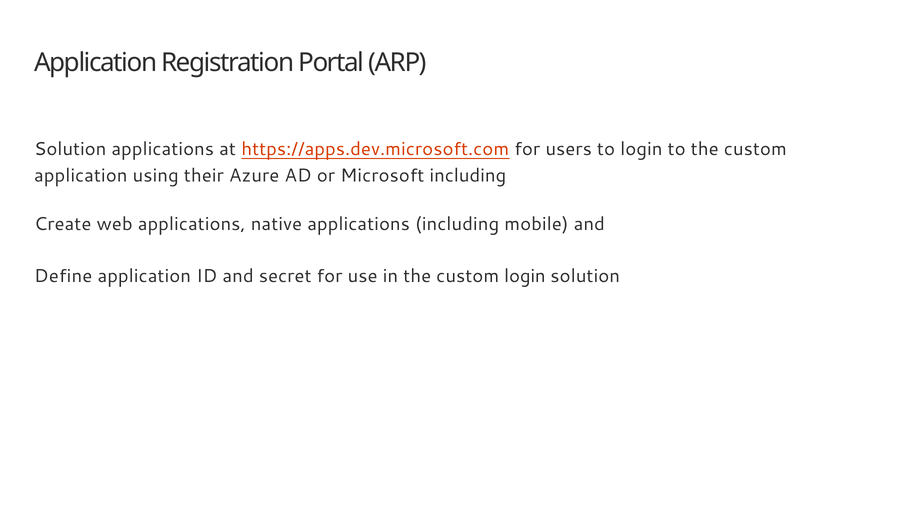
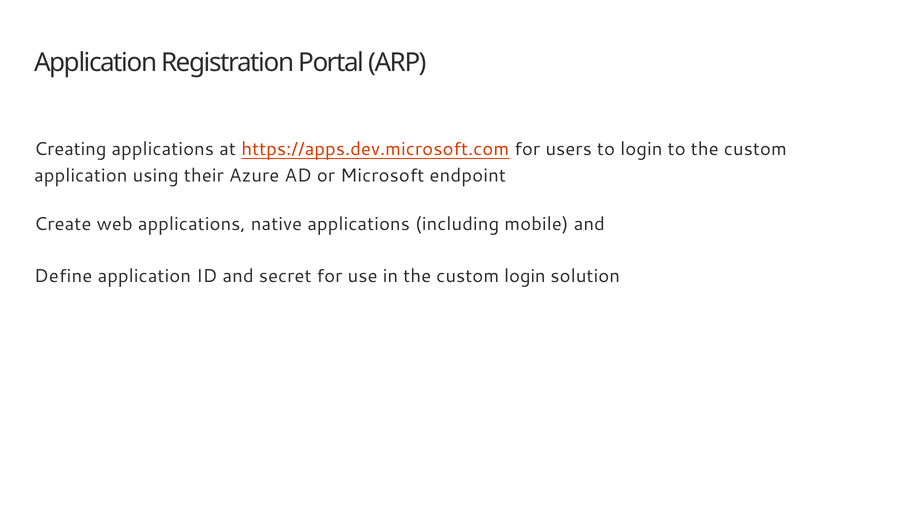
Solution at (70, 149): Solution -> Creating
Microsoft including: including -> endpoint
